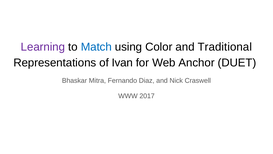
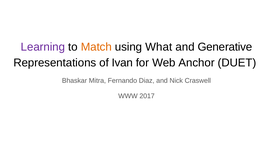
Match colour: blue -> orange
Color: Color -> What
Traditional: Traditional -> Generative
